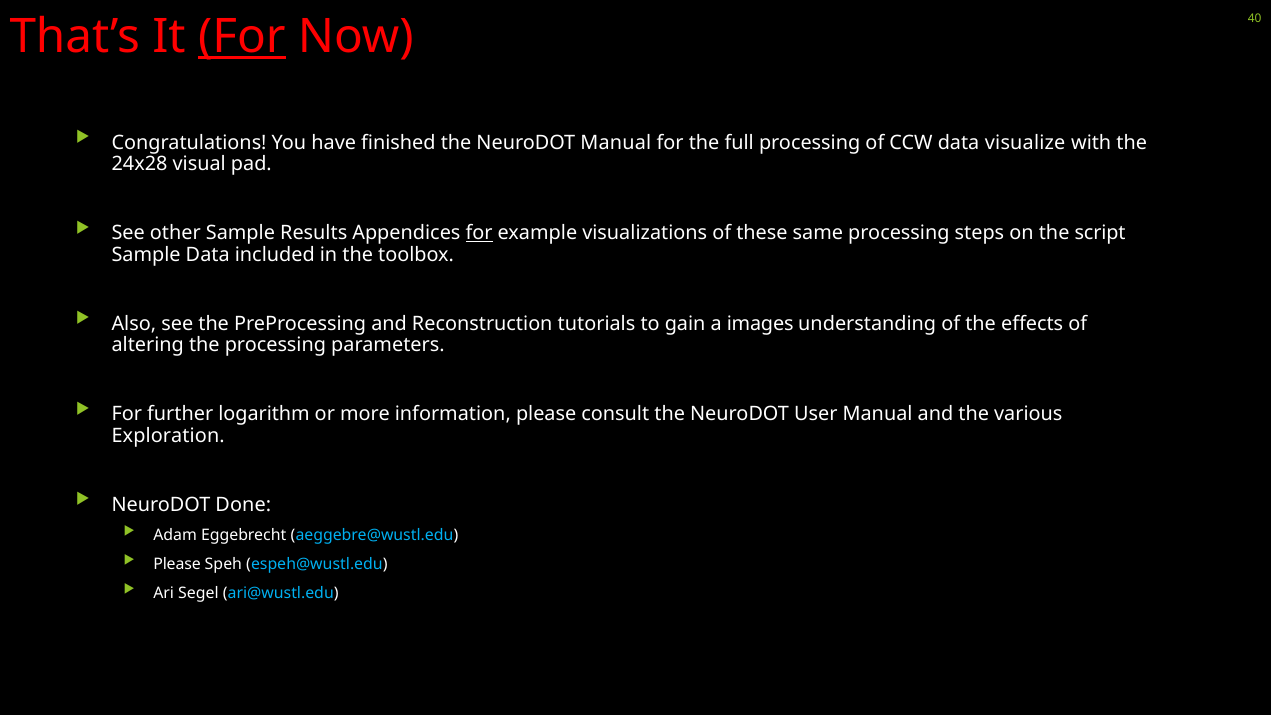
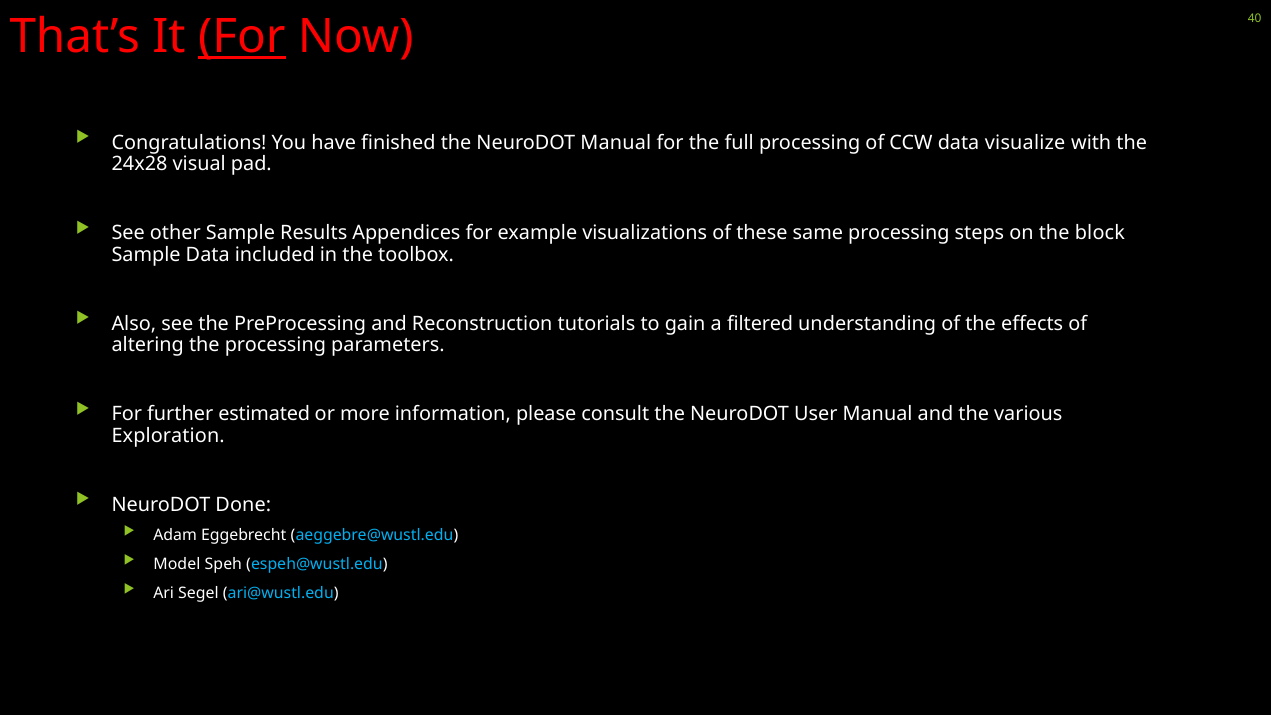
for at (479, 233) underline: present -> none
script: script -> block
images: images -> filtered
logarithm: logarithm -> estimated
Please at (177, 565): Please -> Model
